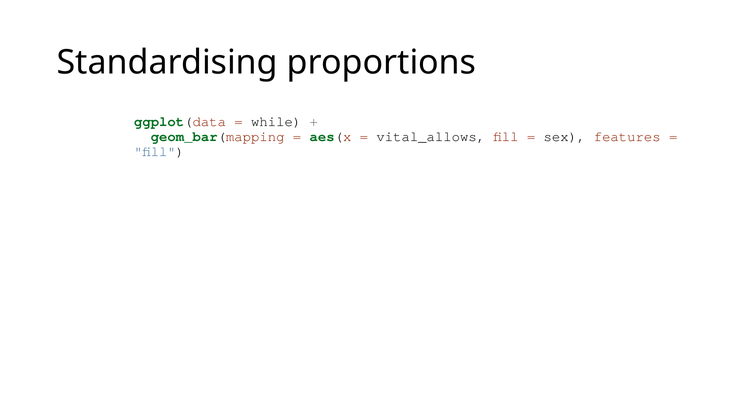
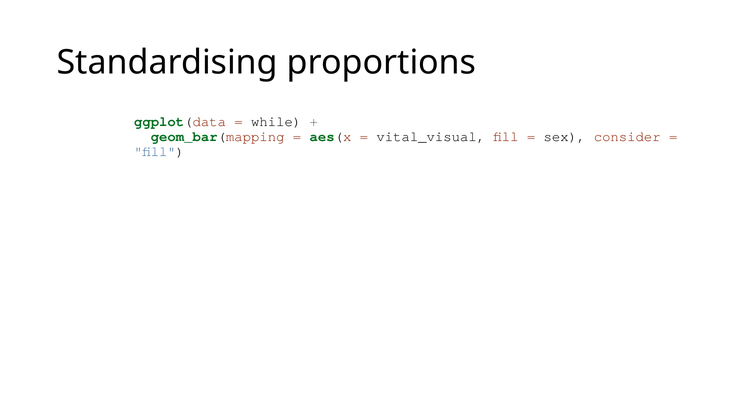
vital_allows: vital_allows -> vital_visual
features: features -> consider
